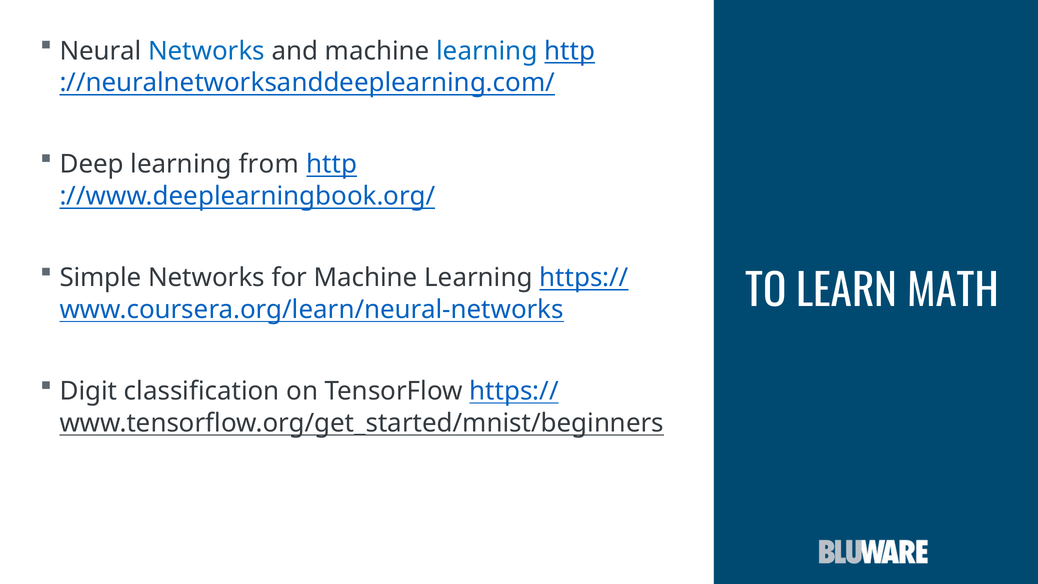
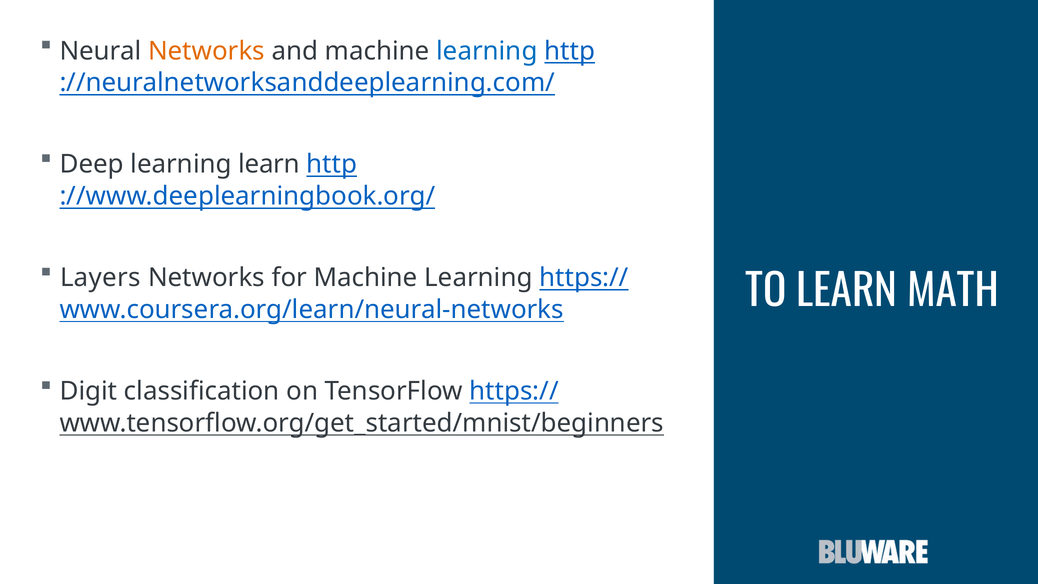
Networks at (206, 51) colour: blue -> orange
learning from: from -> learn
Simple: Simple -> Layers
